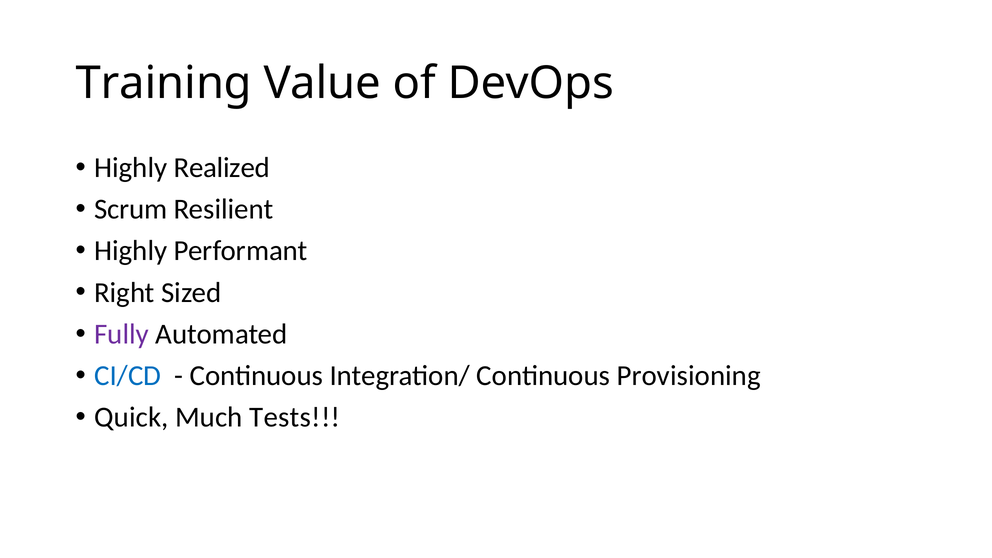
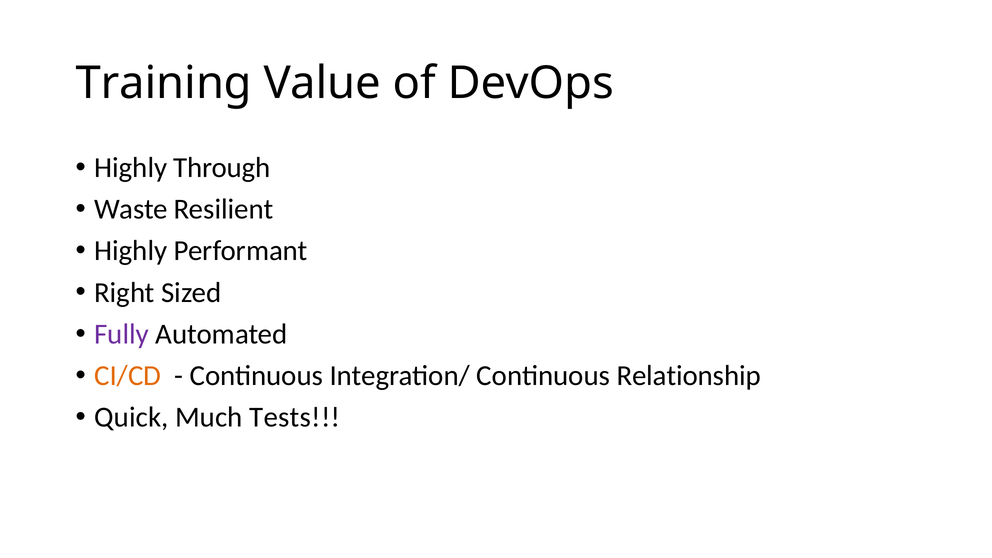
Realized: Realized -> Through
Scrum: Scrum -> Waste
CI/CD colour: blue -> orange
Provisioning: Provisioning -> Relationship
